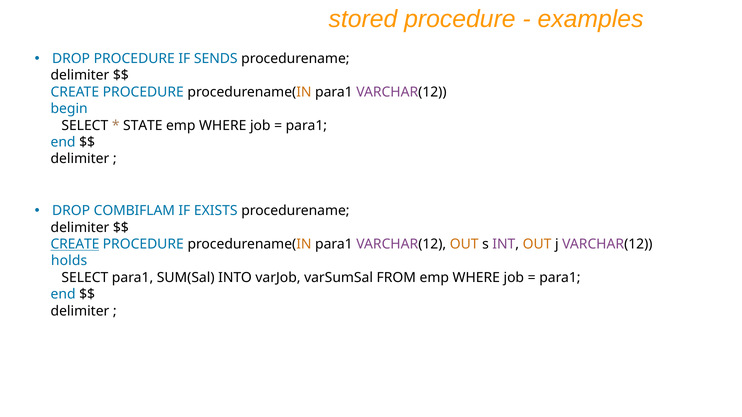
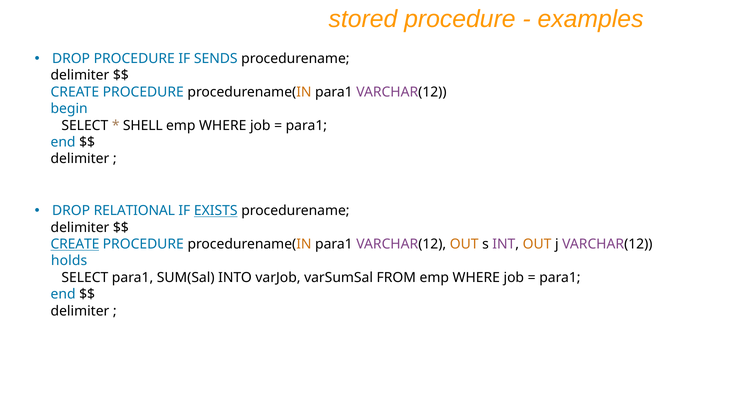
STATE: STATE -> SHELL
COMBIFLAM: COMBIFLAM -> RELATIONAL
EXISTS underline: none -> present
